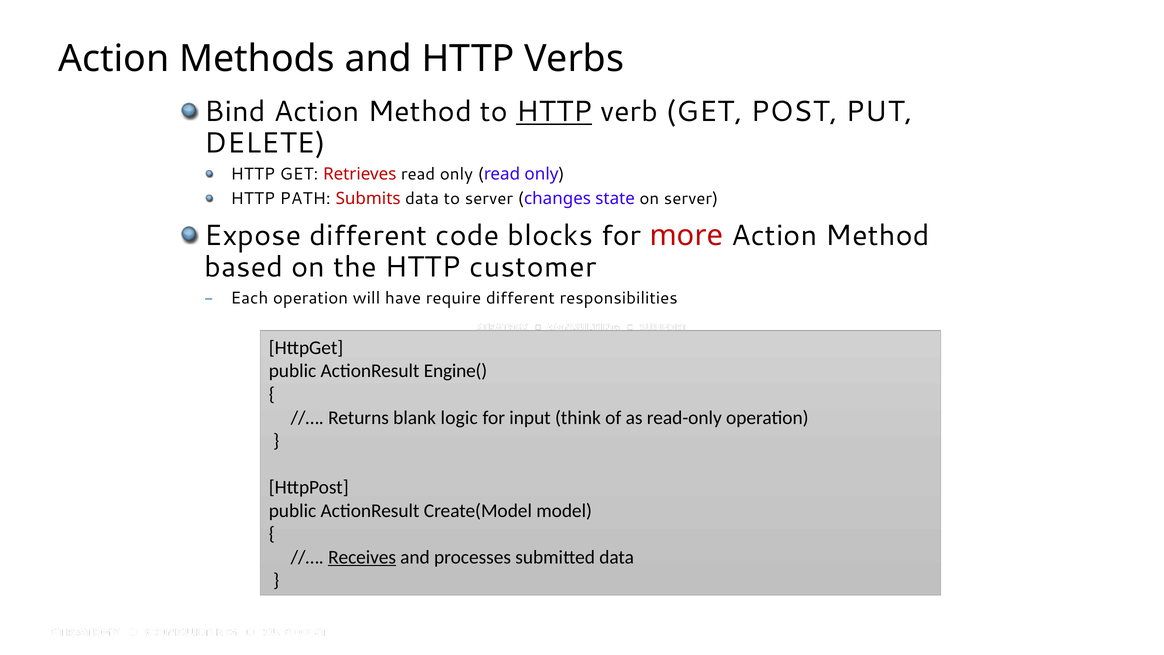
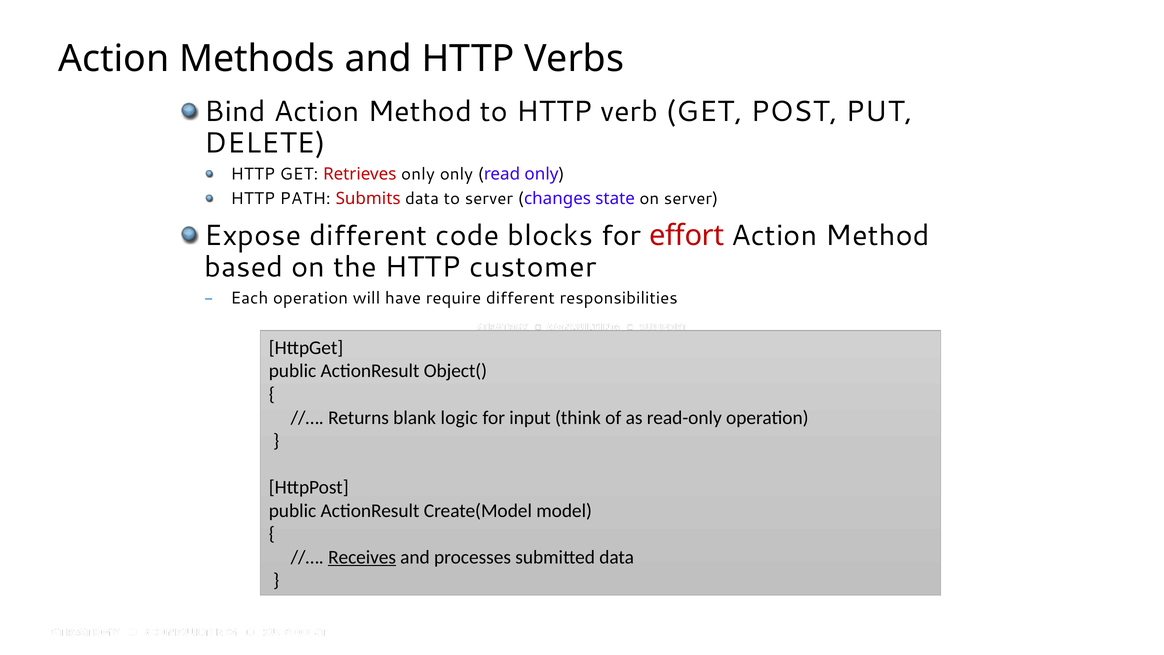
HTTP at (554, 112) underline: present -> none
Retrieves read: read -> only
more: more -> effort
Engine(: Engine( -> Object(
